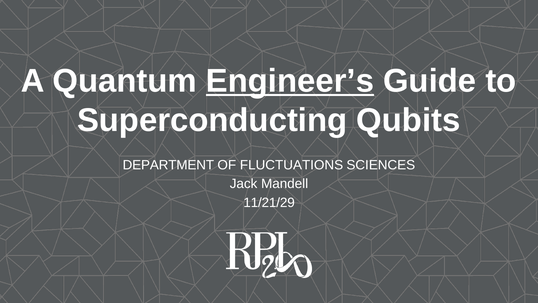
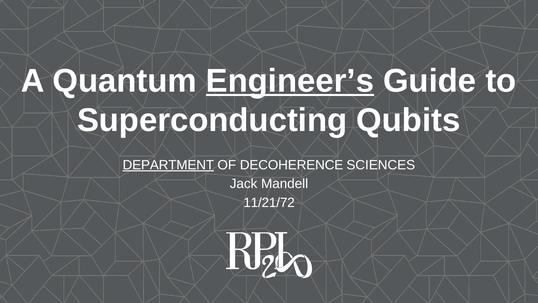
DEPARTMENT underline: none -> present
FLUCTUATIONS: FLUCTUATIONS -> DECOHERENCE
11/21/29: 11/21/29 -> 11/21/72
